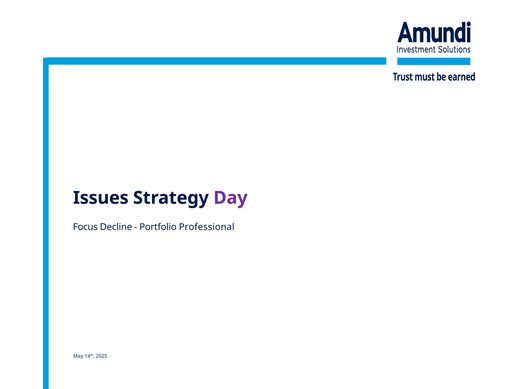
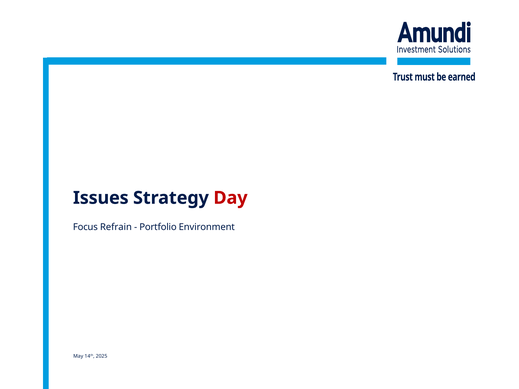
Day colour: purple -> red
Decline: Decline -> Refrain
Professional: Professional -> Environment
